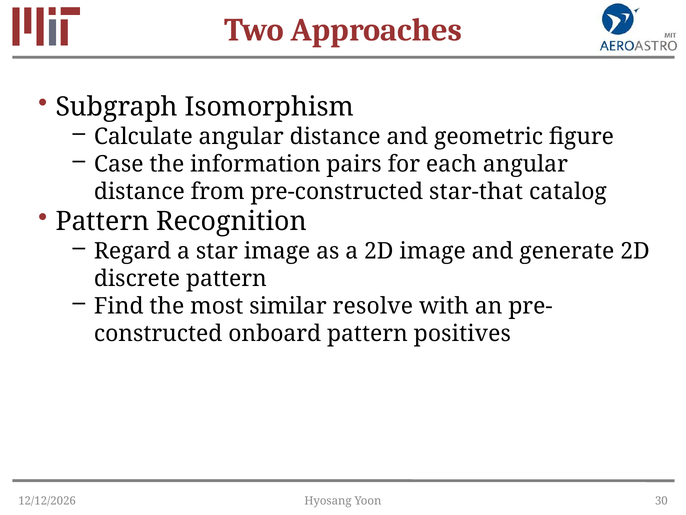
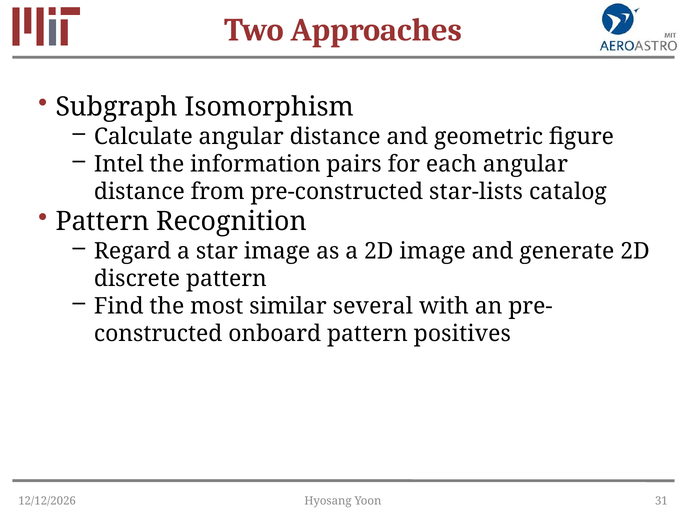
Case: Case -> Intel
star-that: star-that -> star-lists
resolve: resolve -> several
30: 30 -> 31
